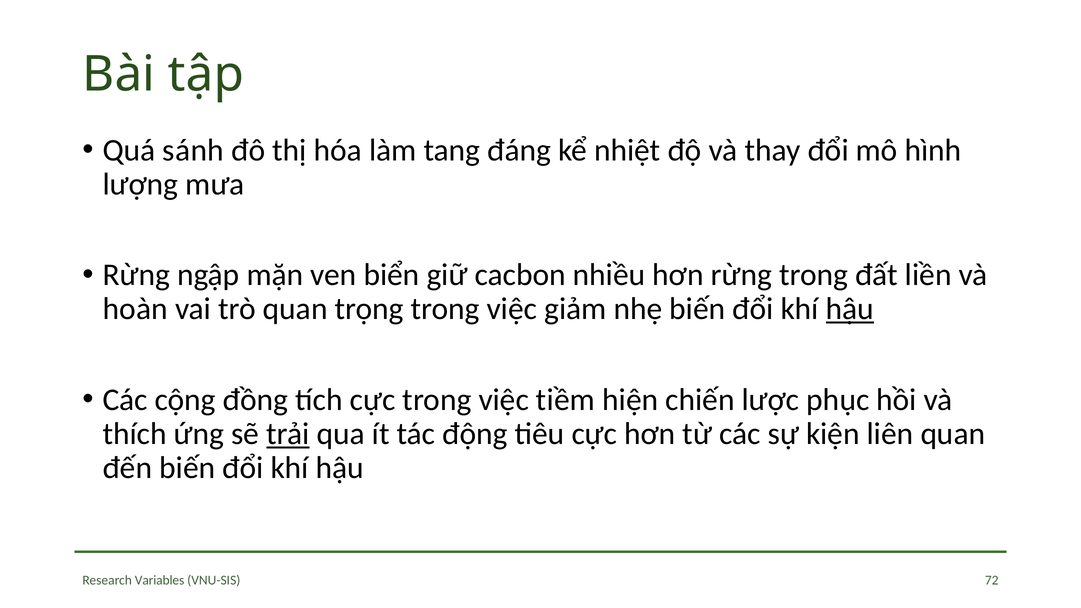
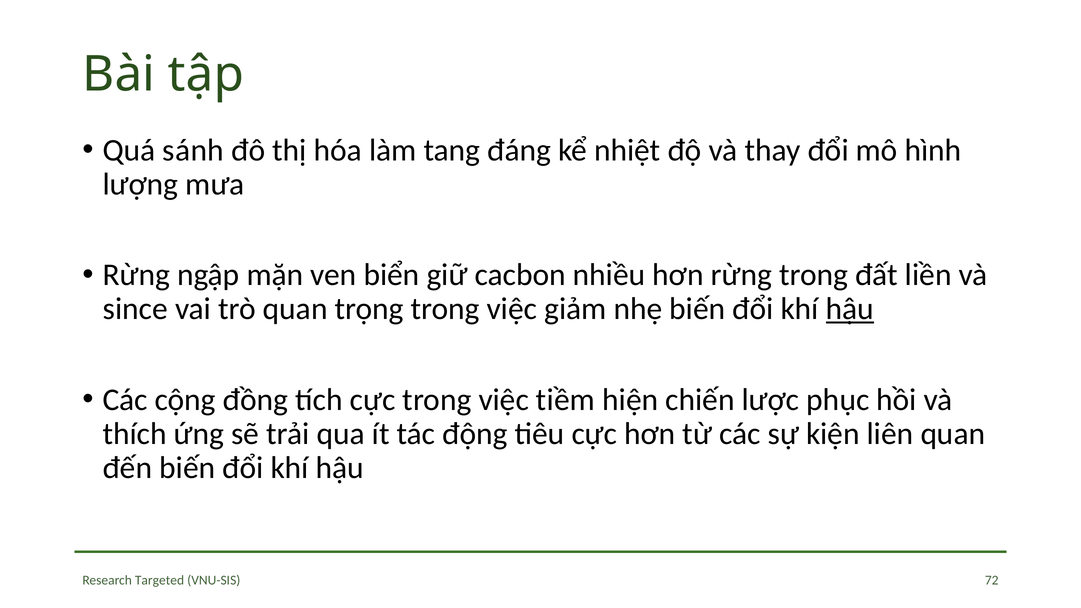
hoàn: hoàn -> since
trải underline: present -> none
Variables: Variables -> Targeted
